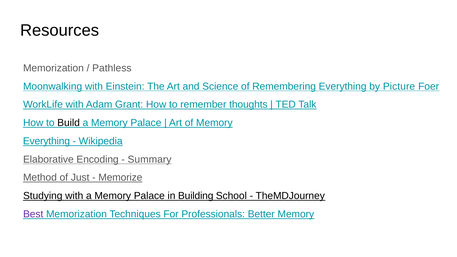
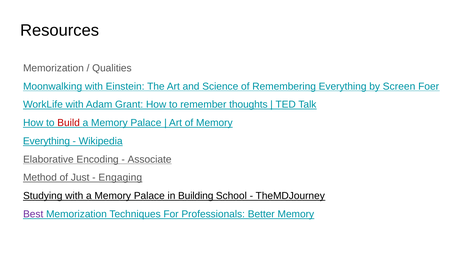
Pathless: Pathless -> Qualities
Picture: Picture -> Screen
Build colour: black -> red
Summary: Summary -> Associate
Memorize: Memorize -> Engaging
